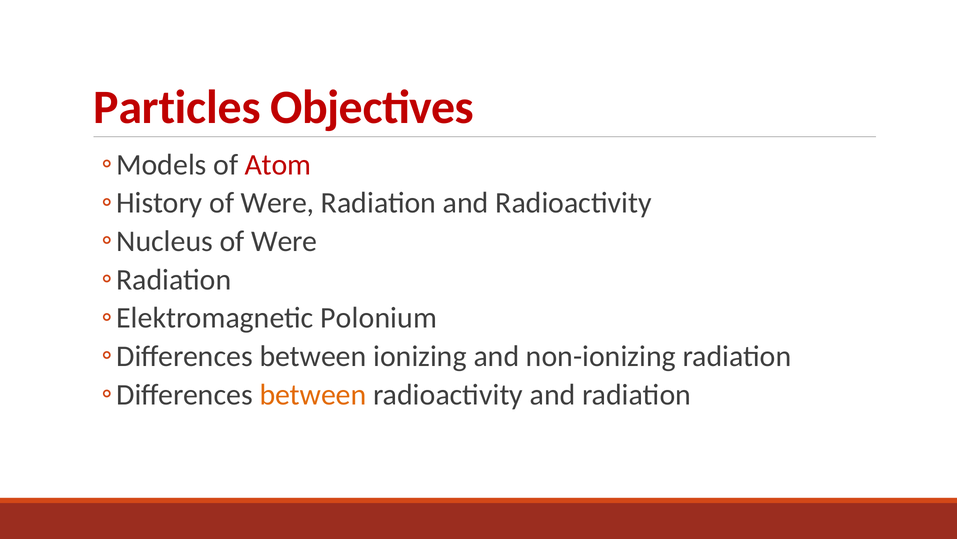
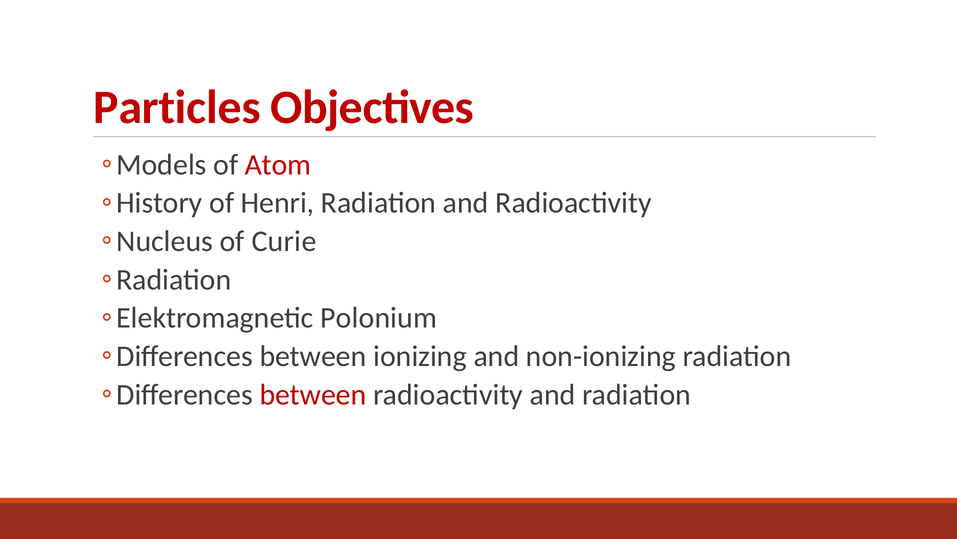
Were at (278, 203): Were -> Henri
Were at (284, 241): Were -> Curie
between at (313, 394) colour: orange -> red
